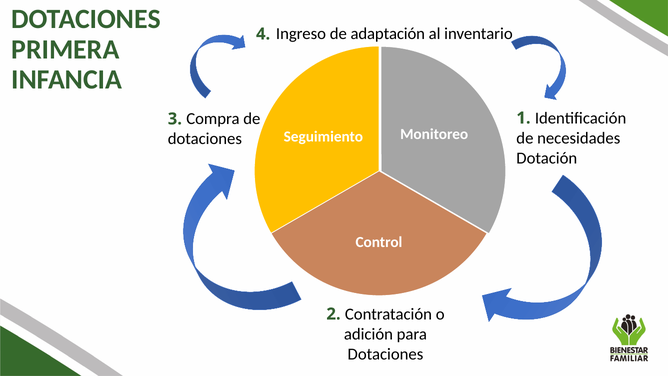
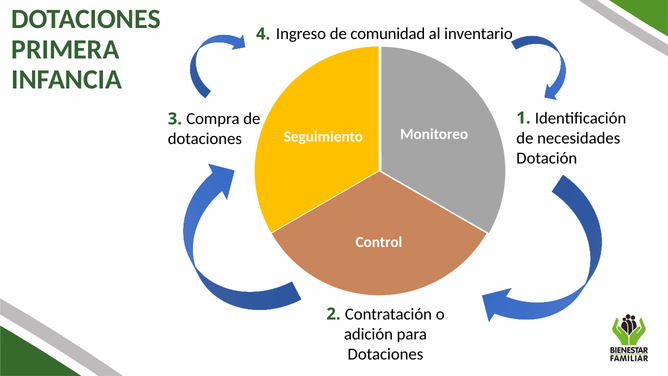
adaptación: adaptación -> comunidad
